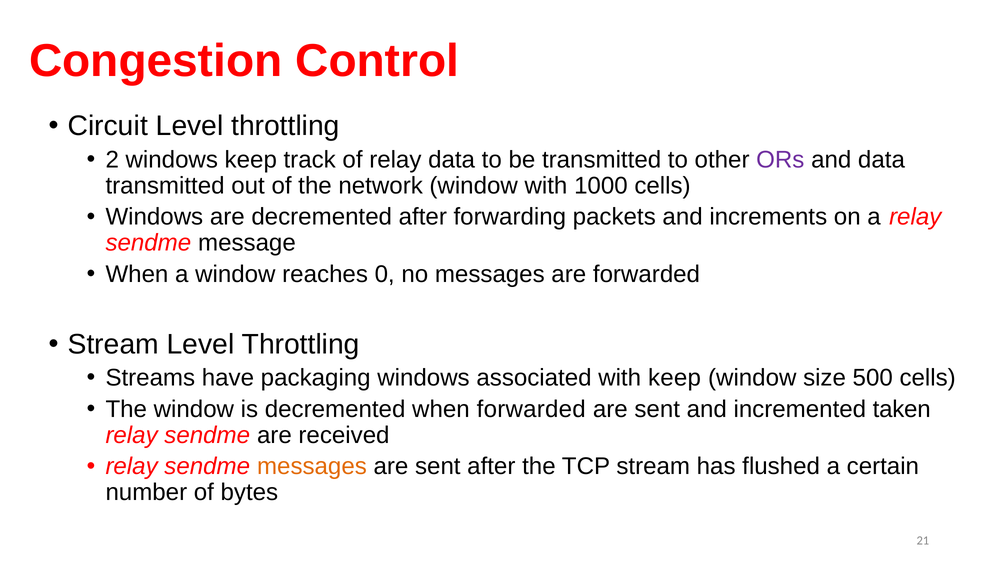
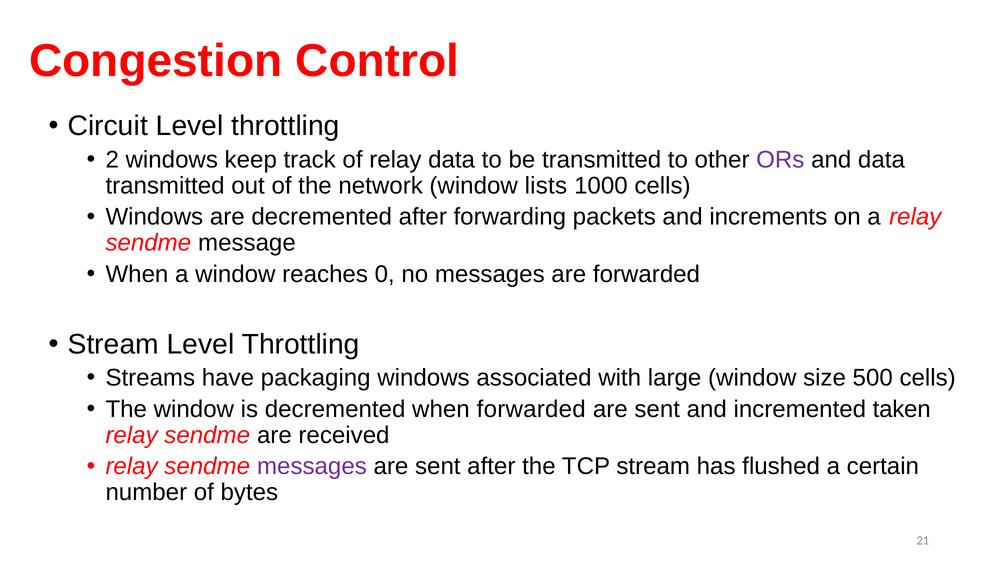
window with: with -> lists
with keep: keep -> large
messages at (312, 466) colour: orange -> purple
